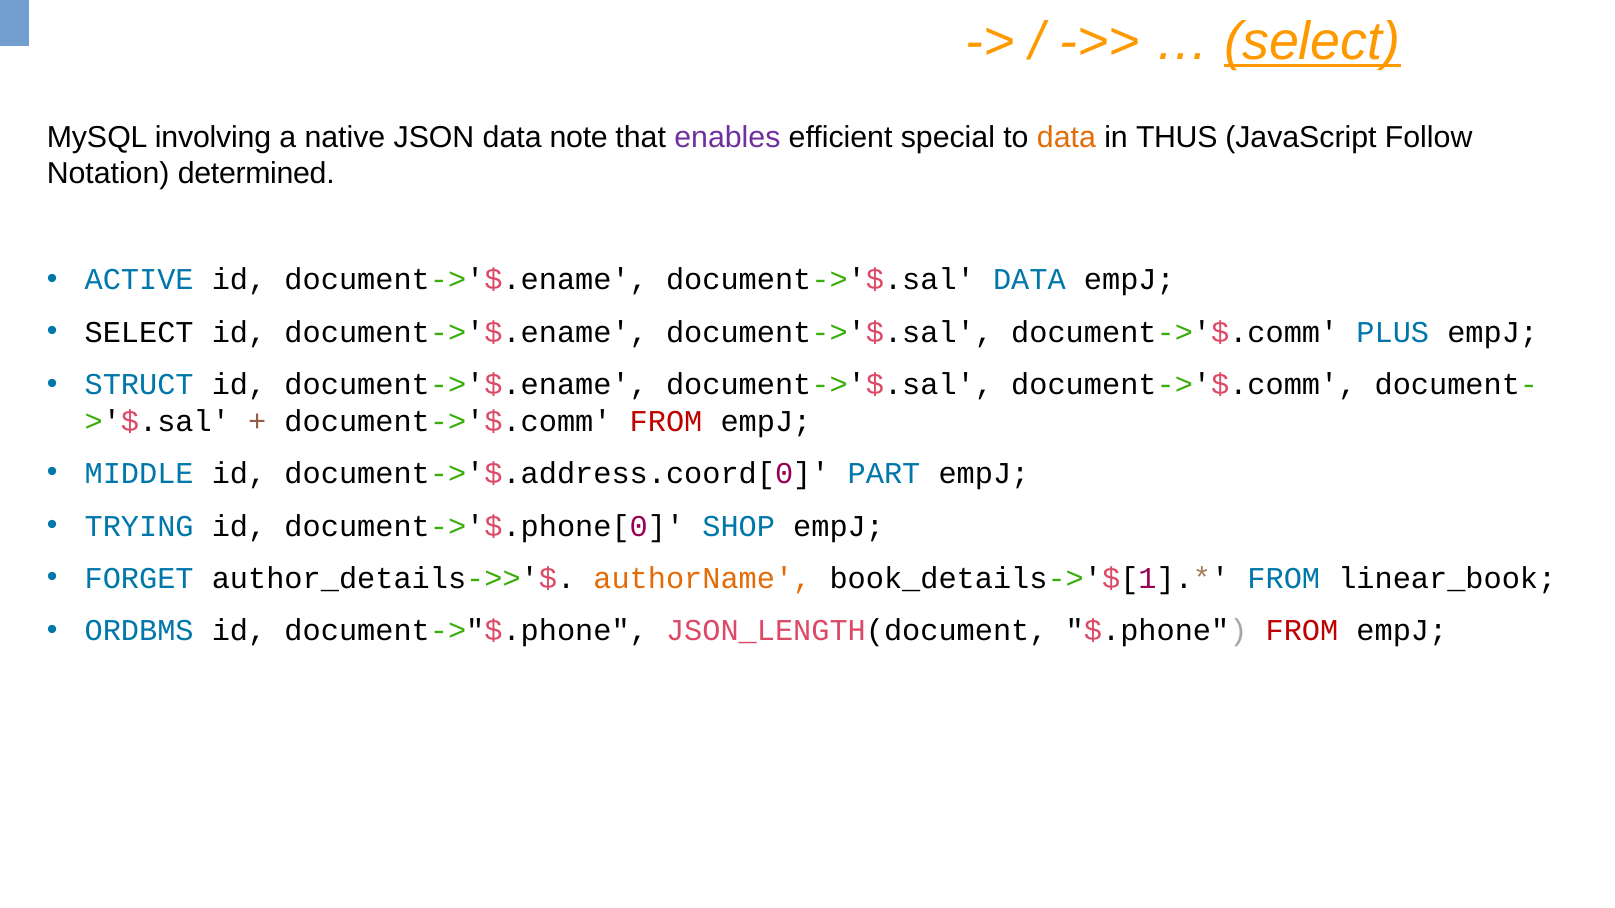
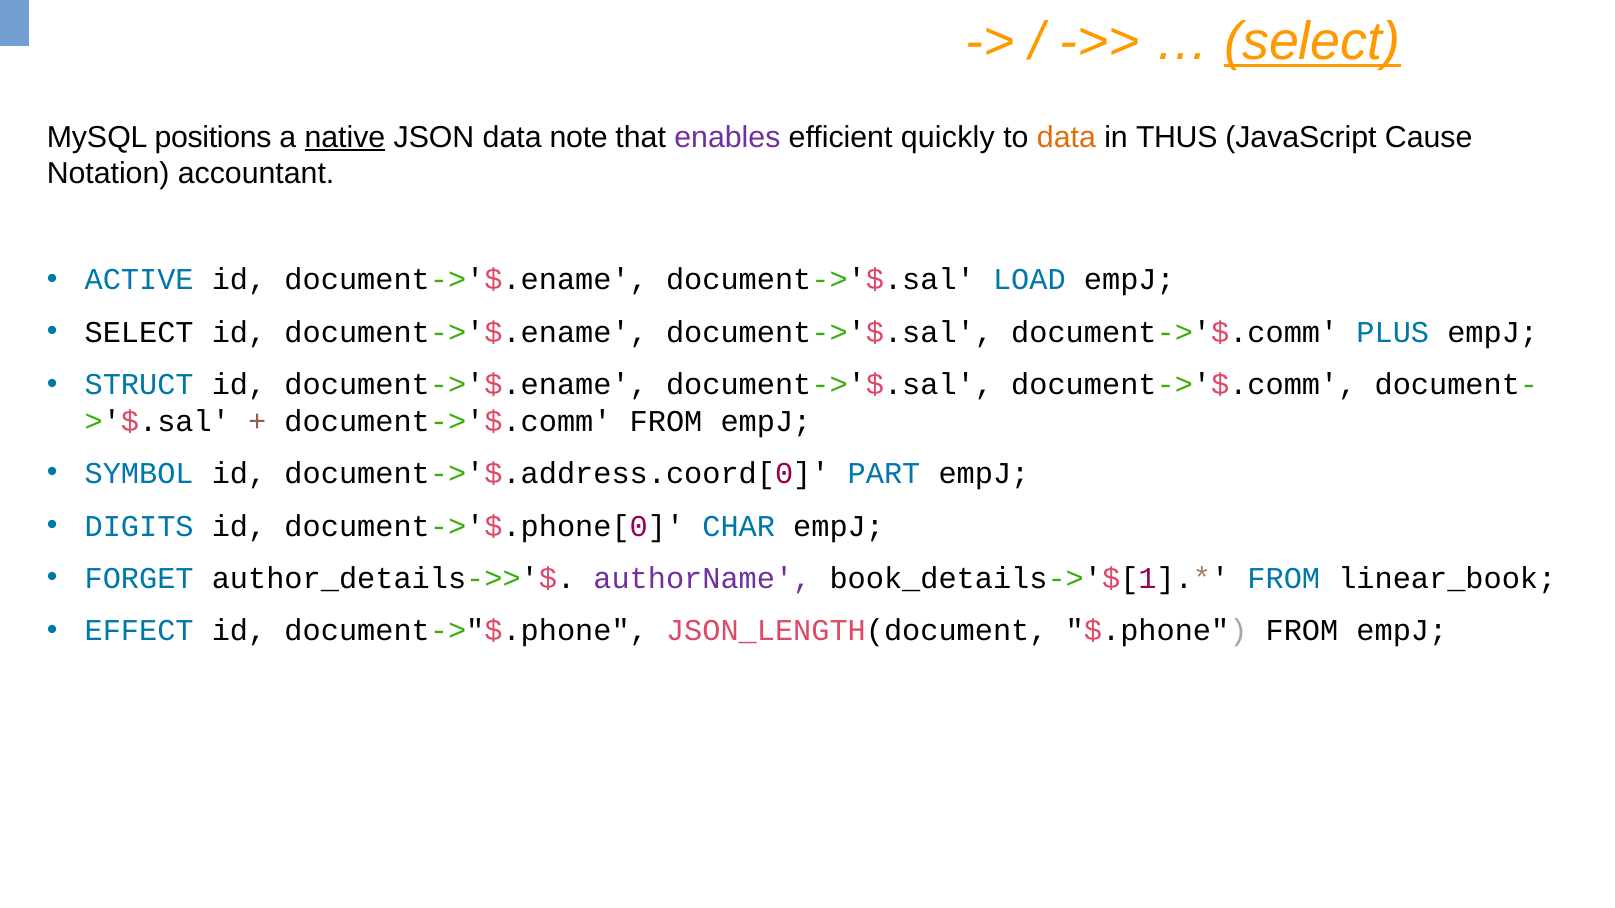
involving: involving -> positions
native underline: none -> present
special: special -> quickly
Follow: Follow -> Cause
determined: determined -> accountant
document->'$.sal DATA: DATA -> LOAD
FROM at (666, 421) colour: red -> black
MIDDLE: MIDDLE -> SYMBOL
TRYING: TRYING -> DIGITS
SHOP: SHOP -> CHAR
authorName colour: orange -> purple
ORDBMS: ORDBMS -> EFFECT
FROM at (1302, 631) colour: red -> black
